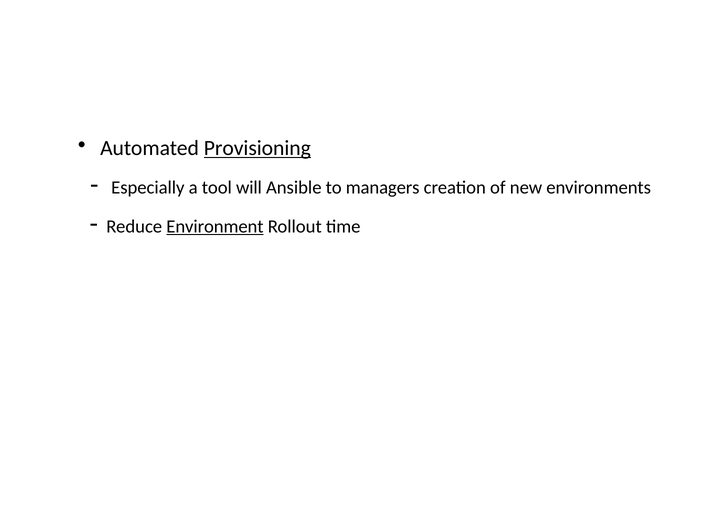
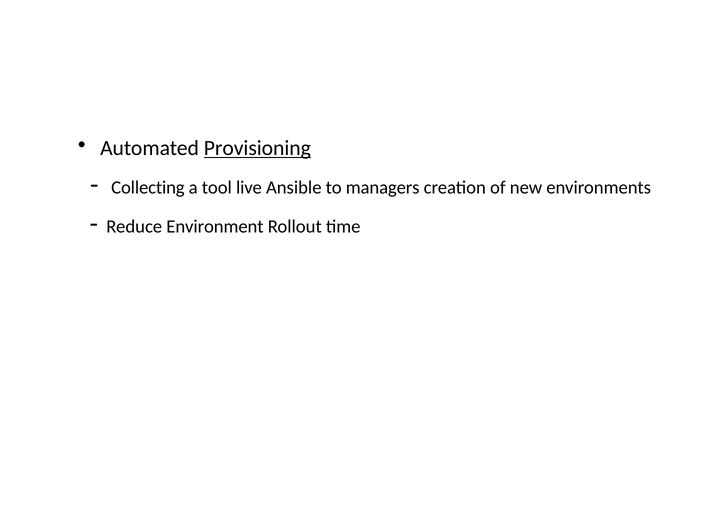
Especially: Especially -> Collecting
will: will -> live
Environment underline: present -> none
